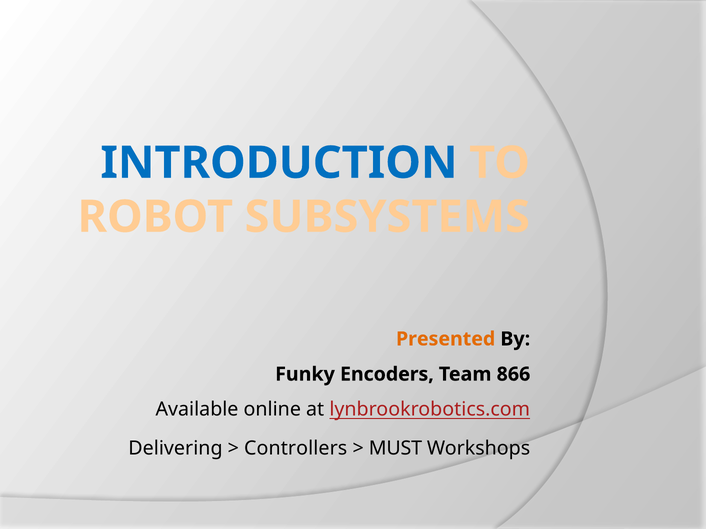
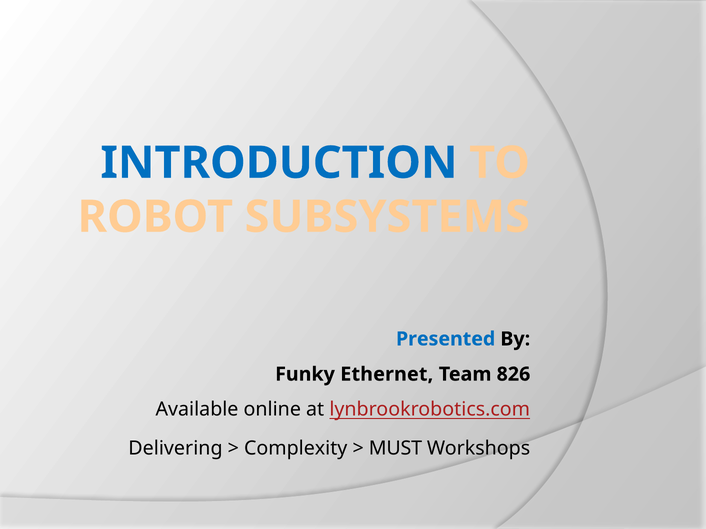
Presented colour: orange -> blue
Encoders: Encoders -> Ethernet
866: 866 -> 826
Controllers: Controllers -> Complexity
